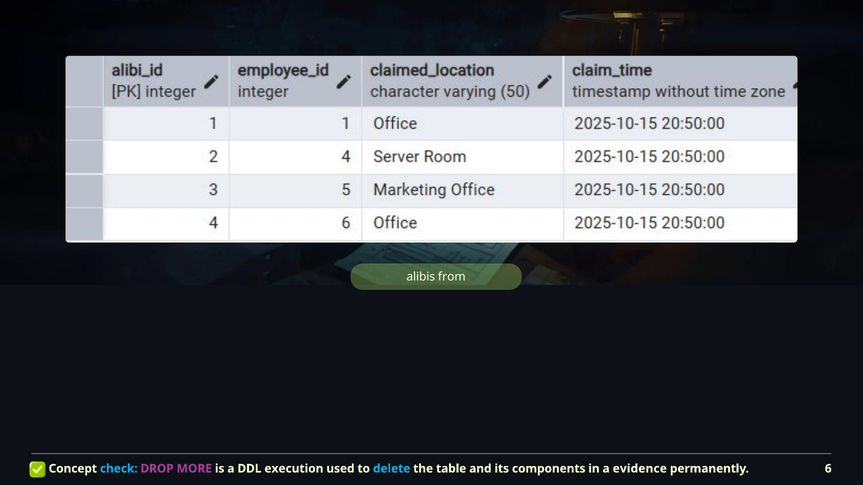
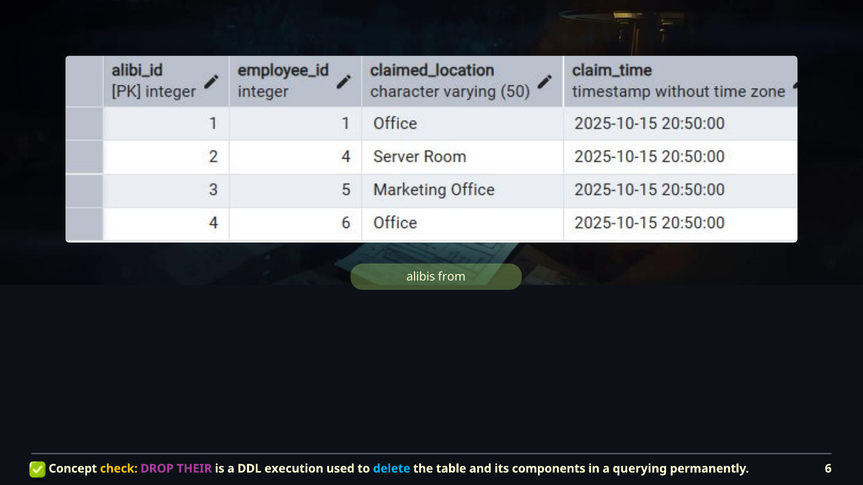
check colour: light blue -> yellow
MORE: MORE -> THEIR
evidence: evidence -> querying
